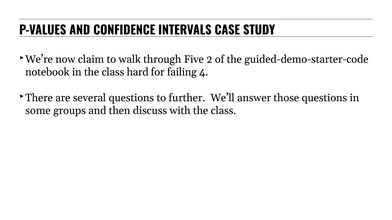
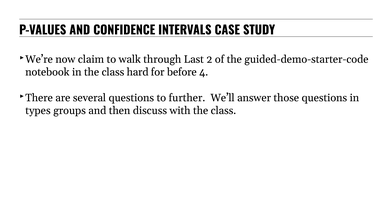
Five: Five -> Last
failing: failing -> before
some: some -> types
